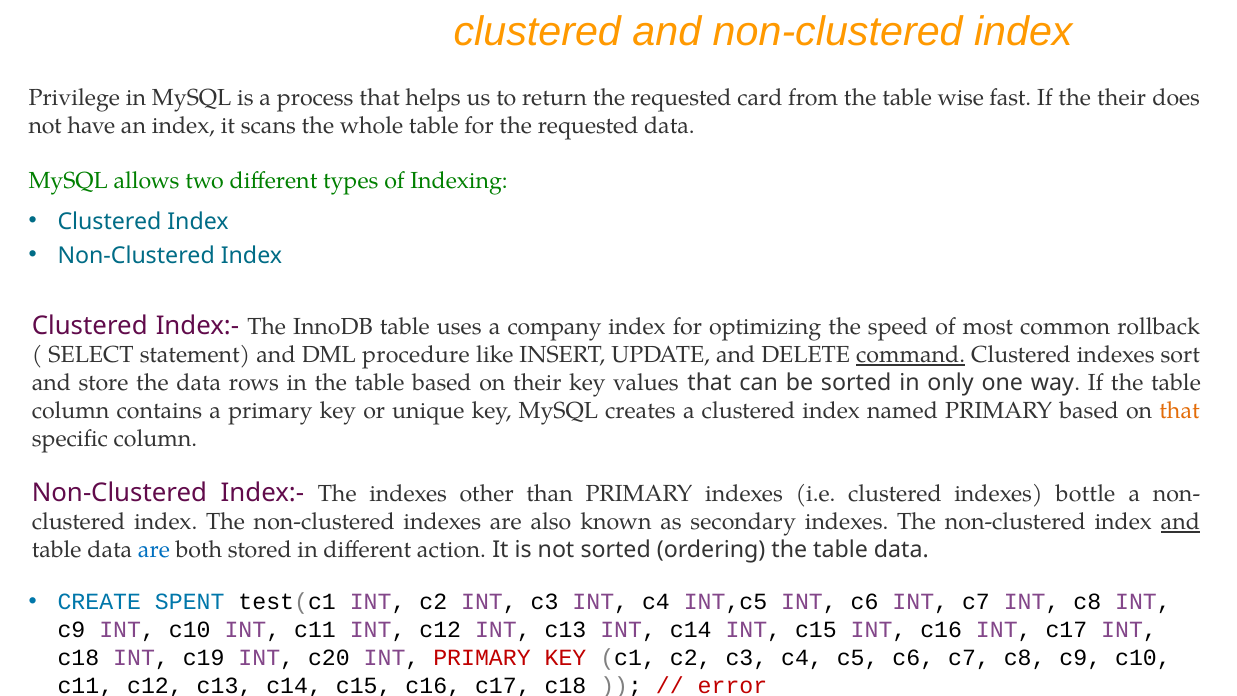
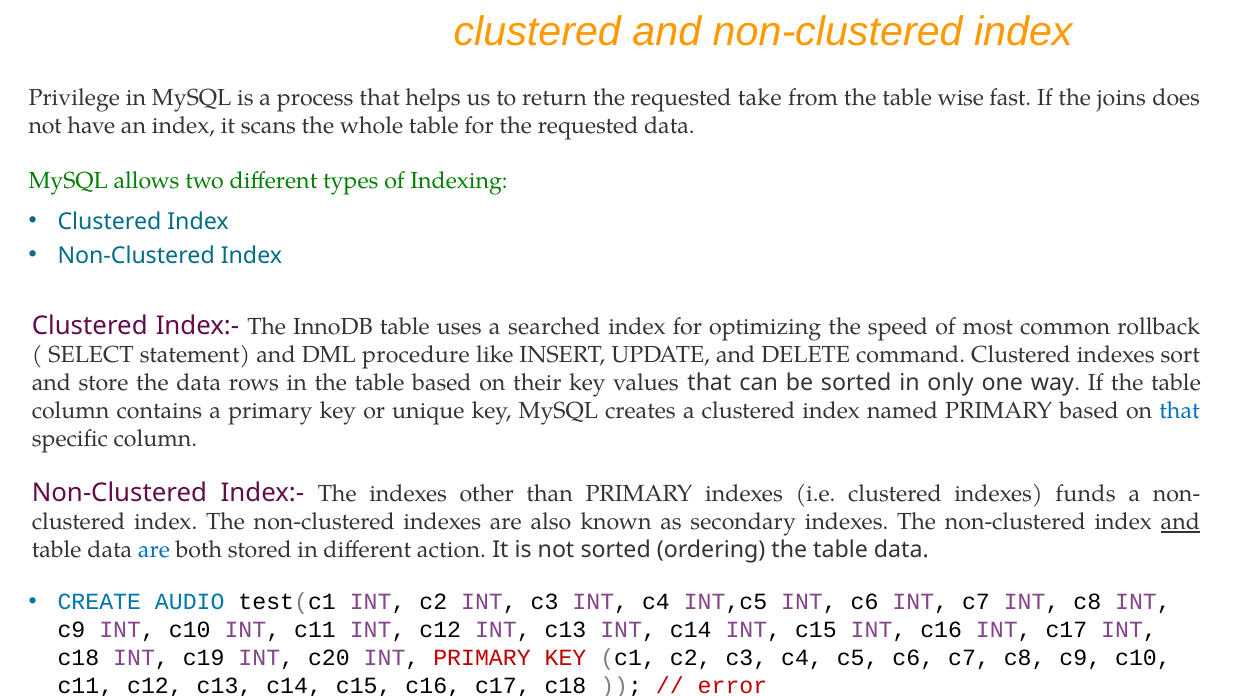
card: card -> take
the their: their -> joins
company: company -> searched
command underline: present -> none
that at (1180, 411) colour: orange -> blue
bottle: bottle -> funds
SPENT: SPENT -> AUDIO
